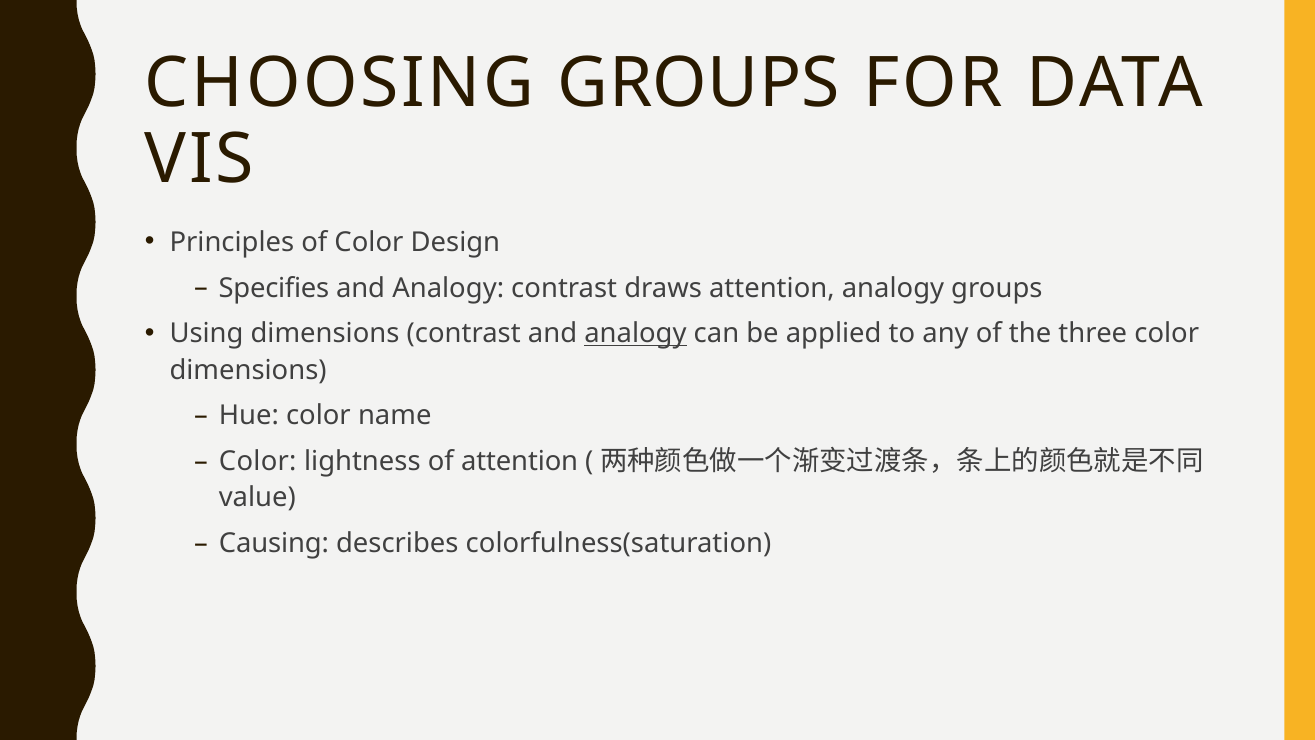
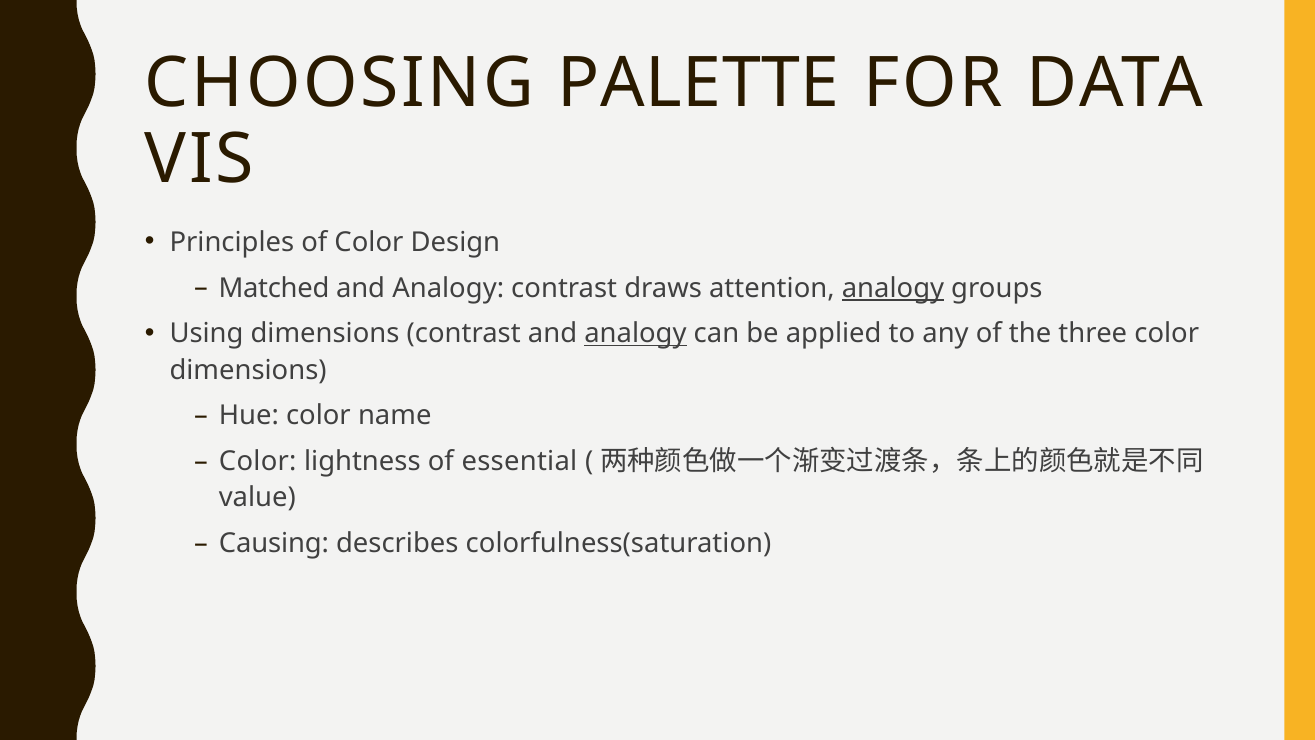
CHOOSING GROUPS: GROUPS -> PALETTE
Specifies: Specifies -> Matched
analogy at (893, 288) underline: none -> present
of attention: attention -> essential
